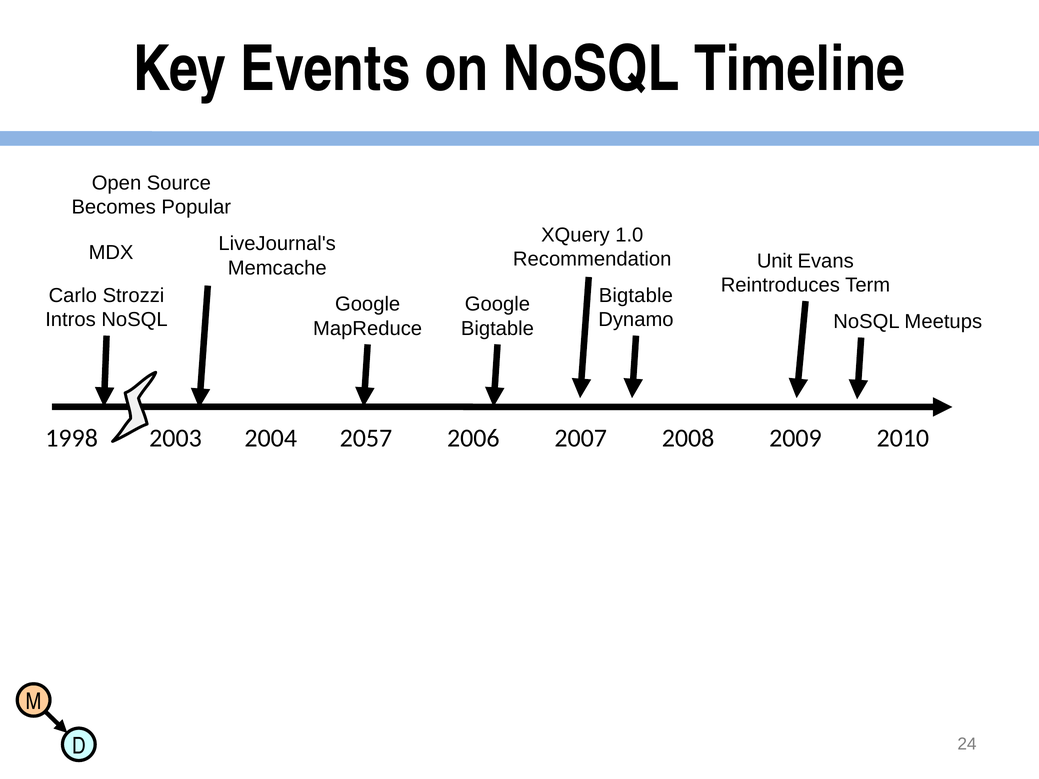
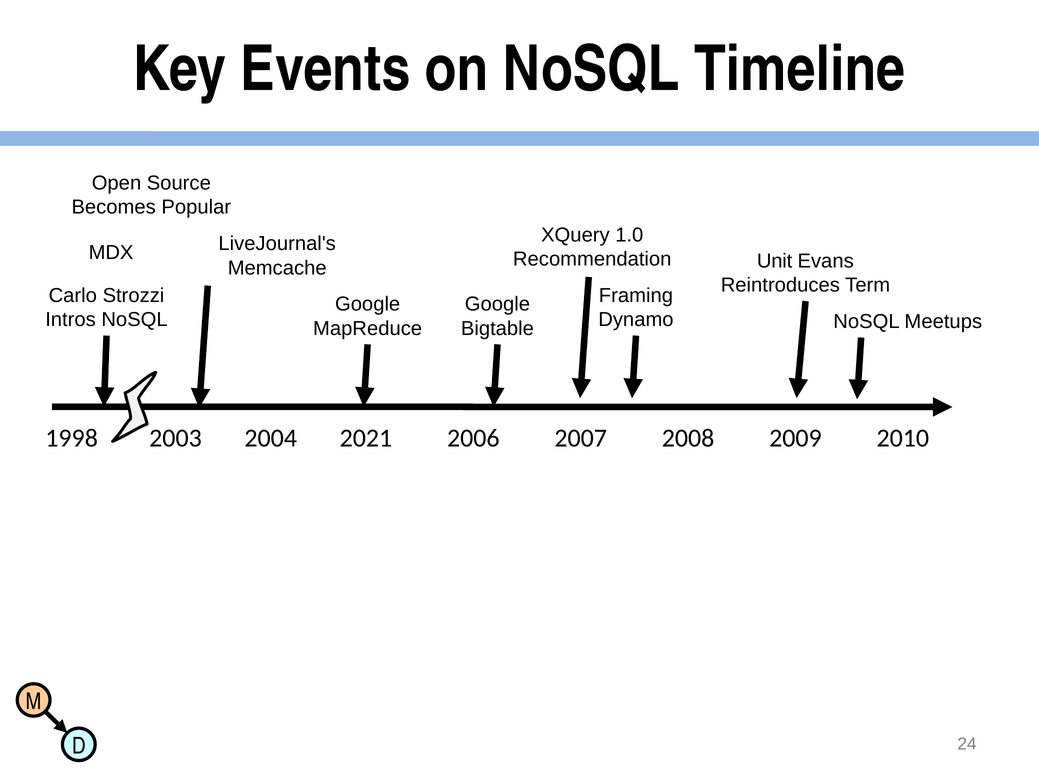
Bigtable at (636, 296): Bigtable -> Framing
2057: 2057 -> 2021
